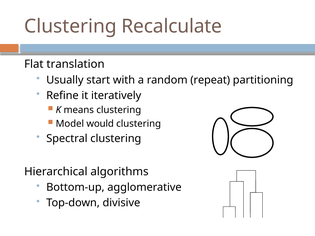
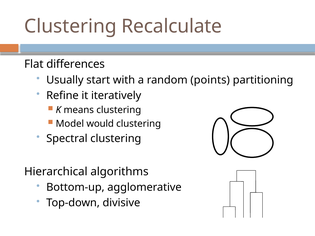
translation: translation -> differences
repeat: repeat -> points
